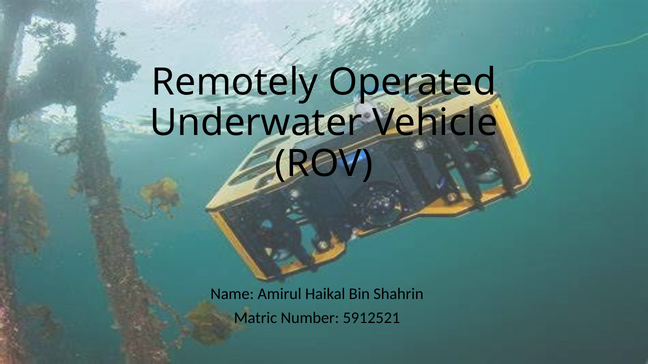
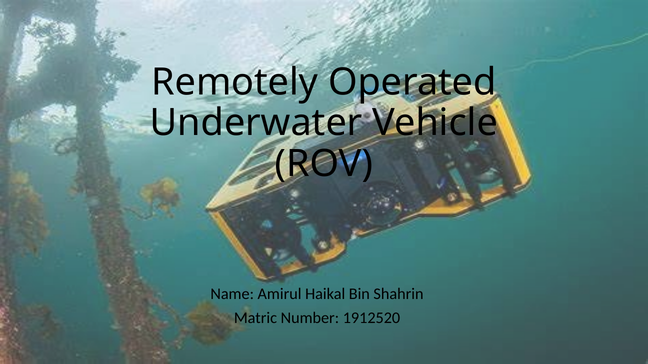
5912521: 5912521 -> 1912520
